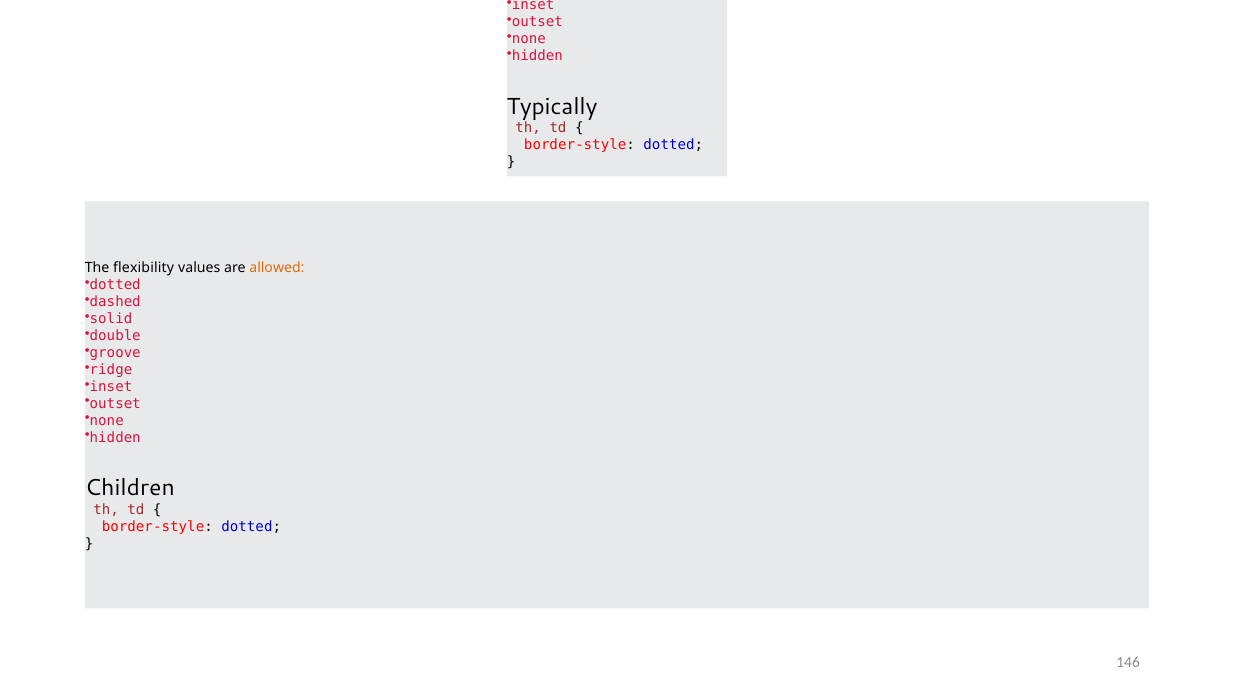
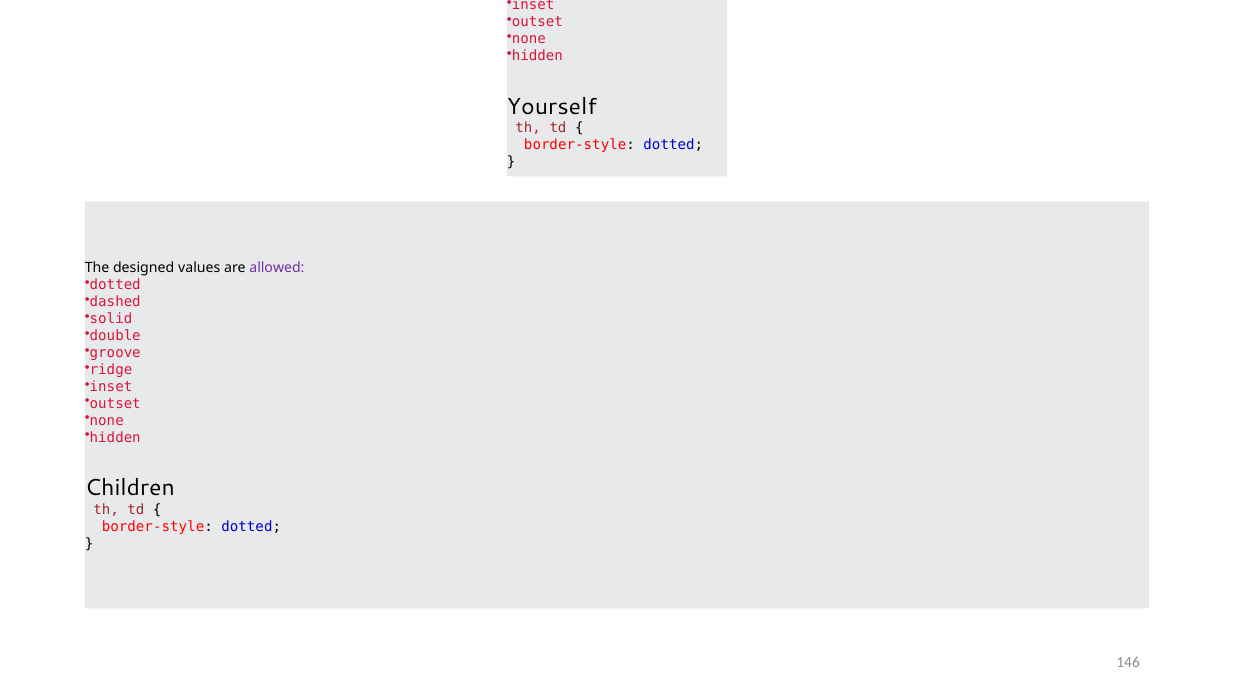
Typically: Typically -> Yourself
flexibility: flexibility -> designed
allowed at (277, 268) colour: orange -> purple
